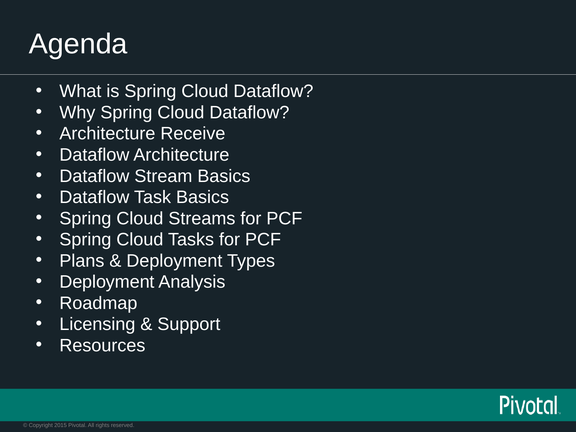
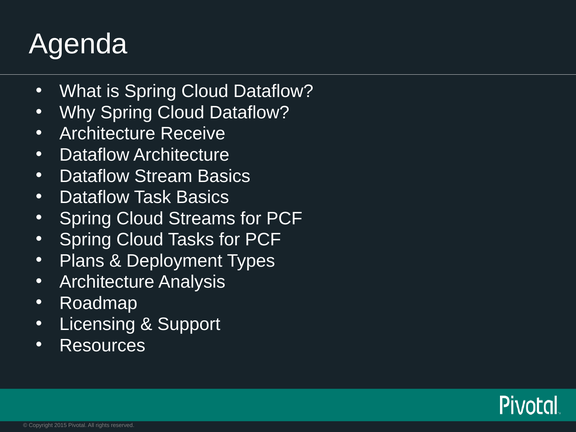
Deployment at (107, 282): Deployment -> Architecture
